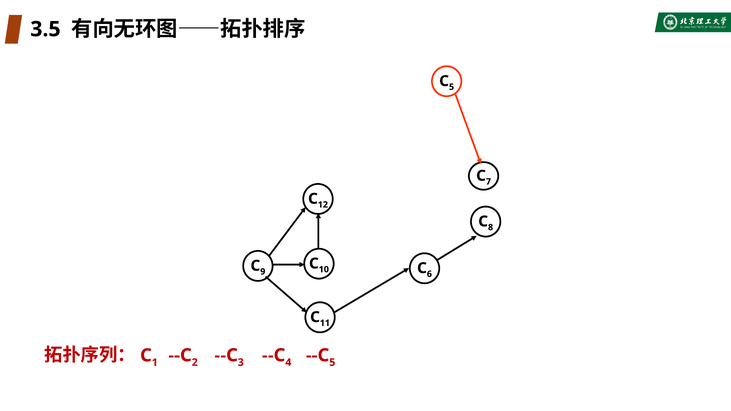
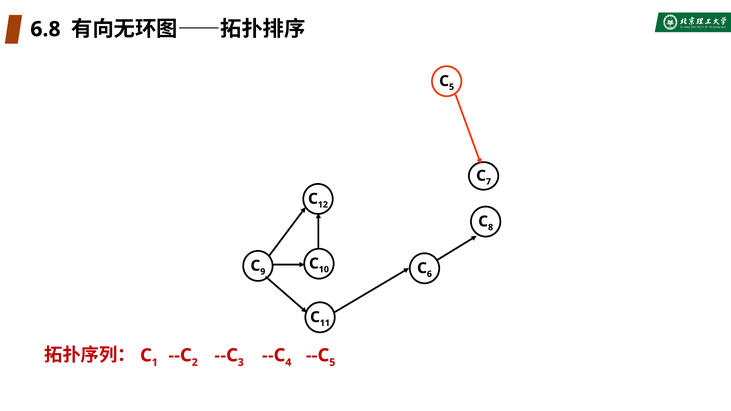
3.5: 3.5 -> 6.8
